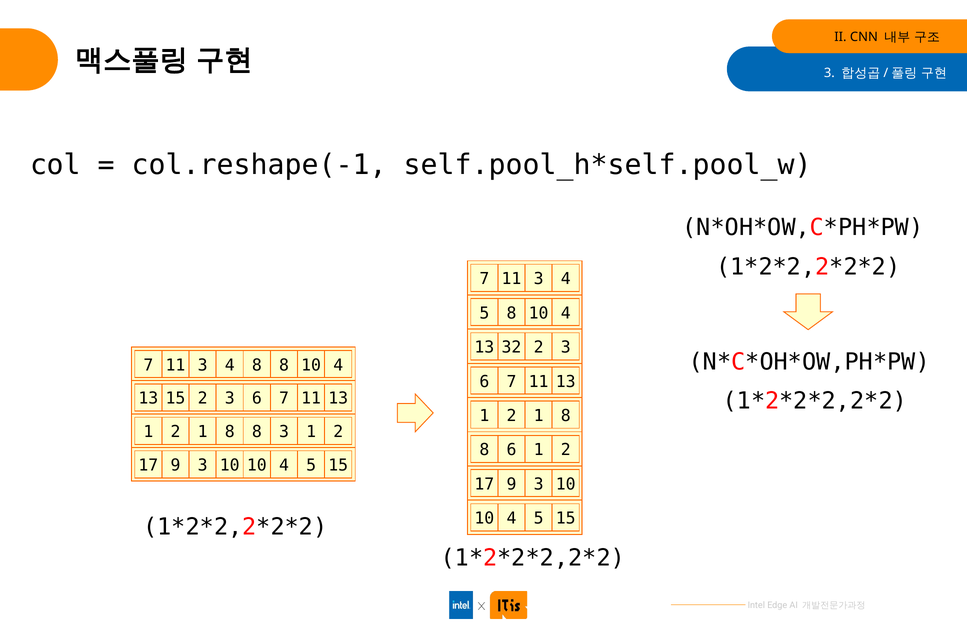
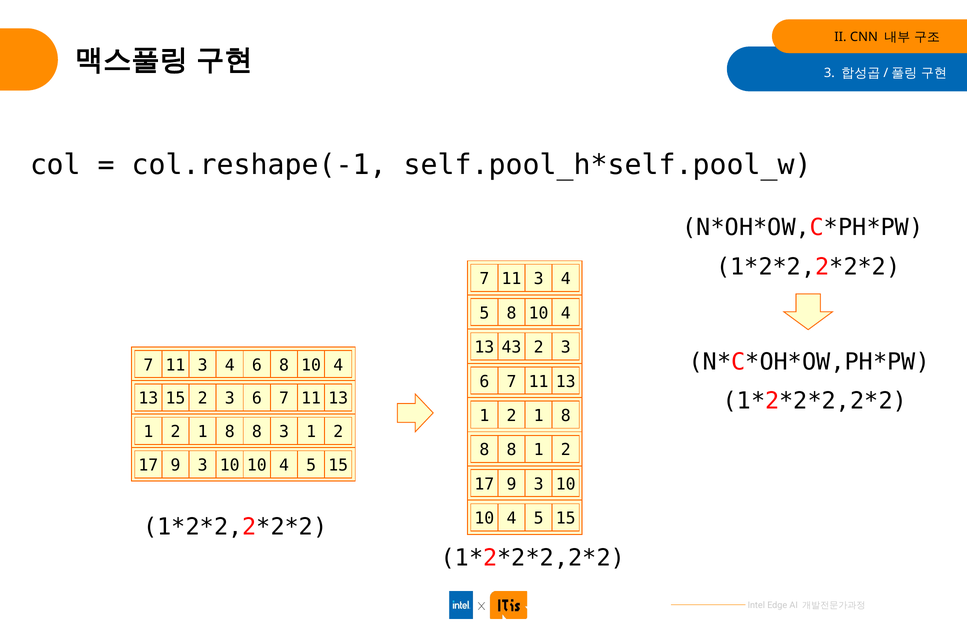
32: 32 -> 43
4 8: 8 -> 6
6 at (511, 450): 6 -> 8
